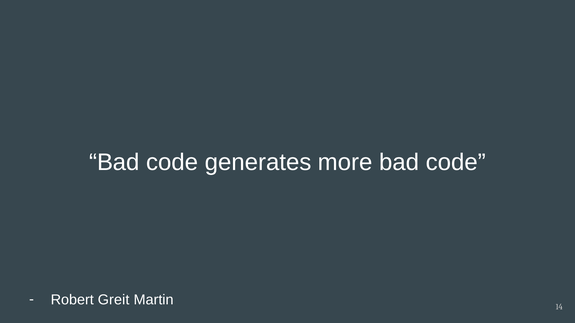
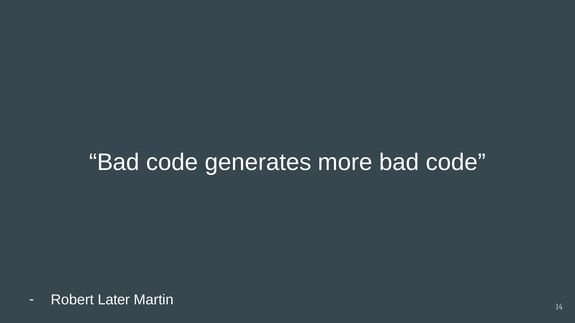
Greit: Greit -> Later
